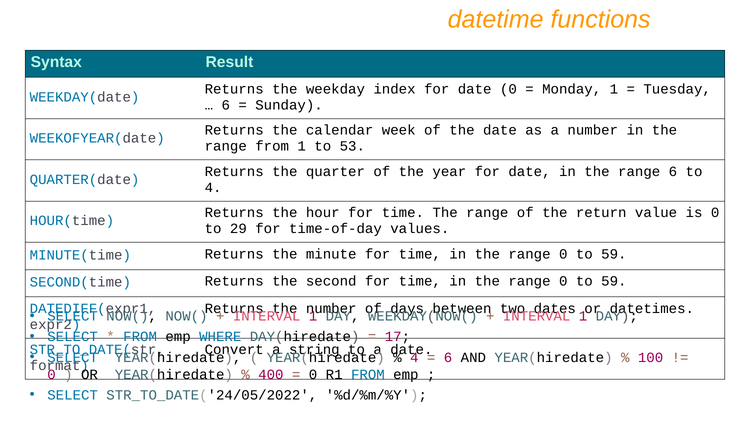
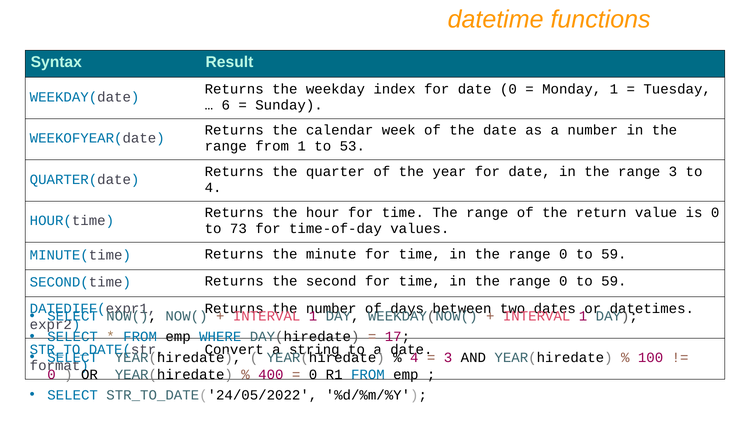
range 6: 6 -> 3
29: 29 -> 73
6 at (448, 357): 6 -> 3
